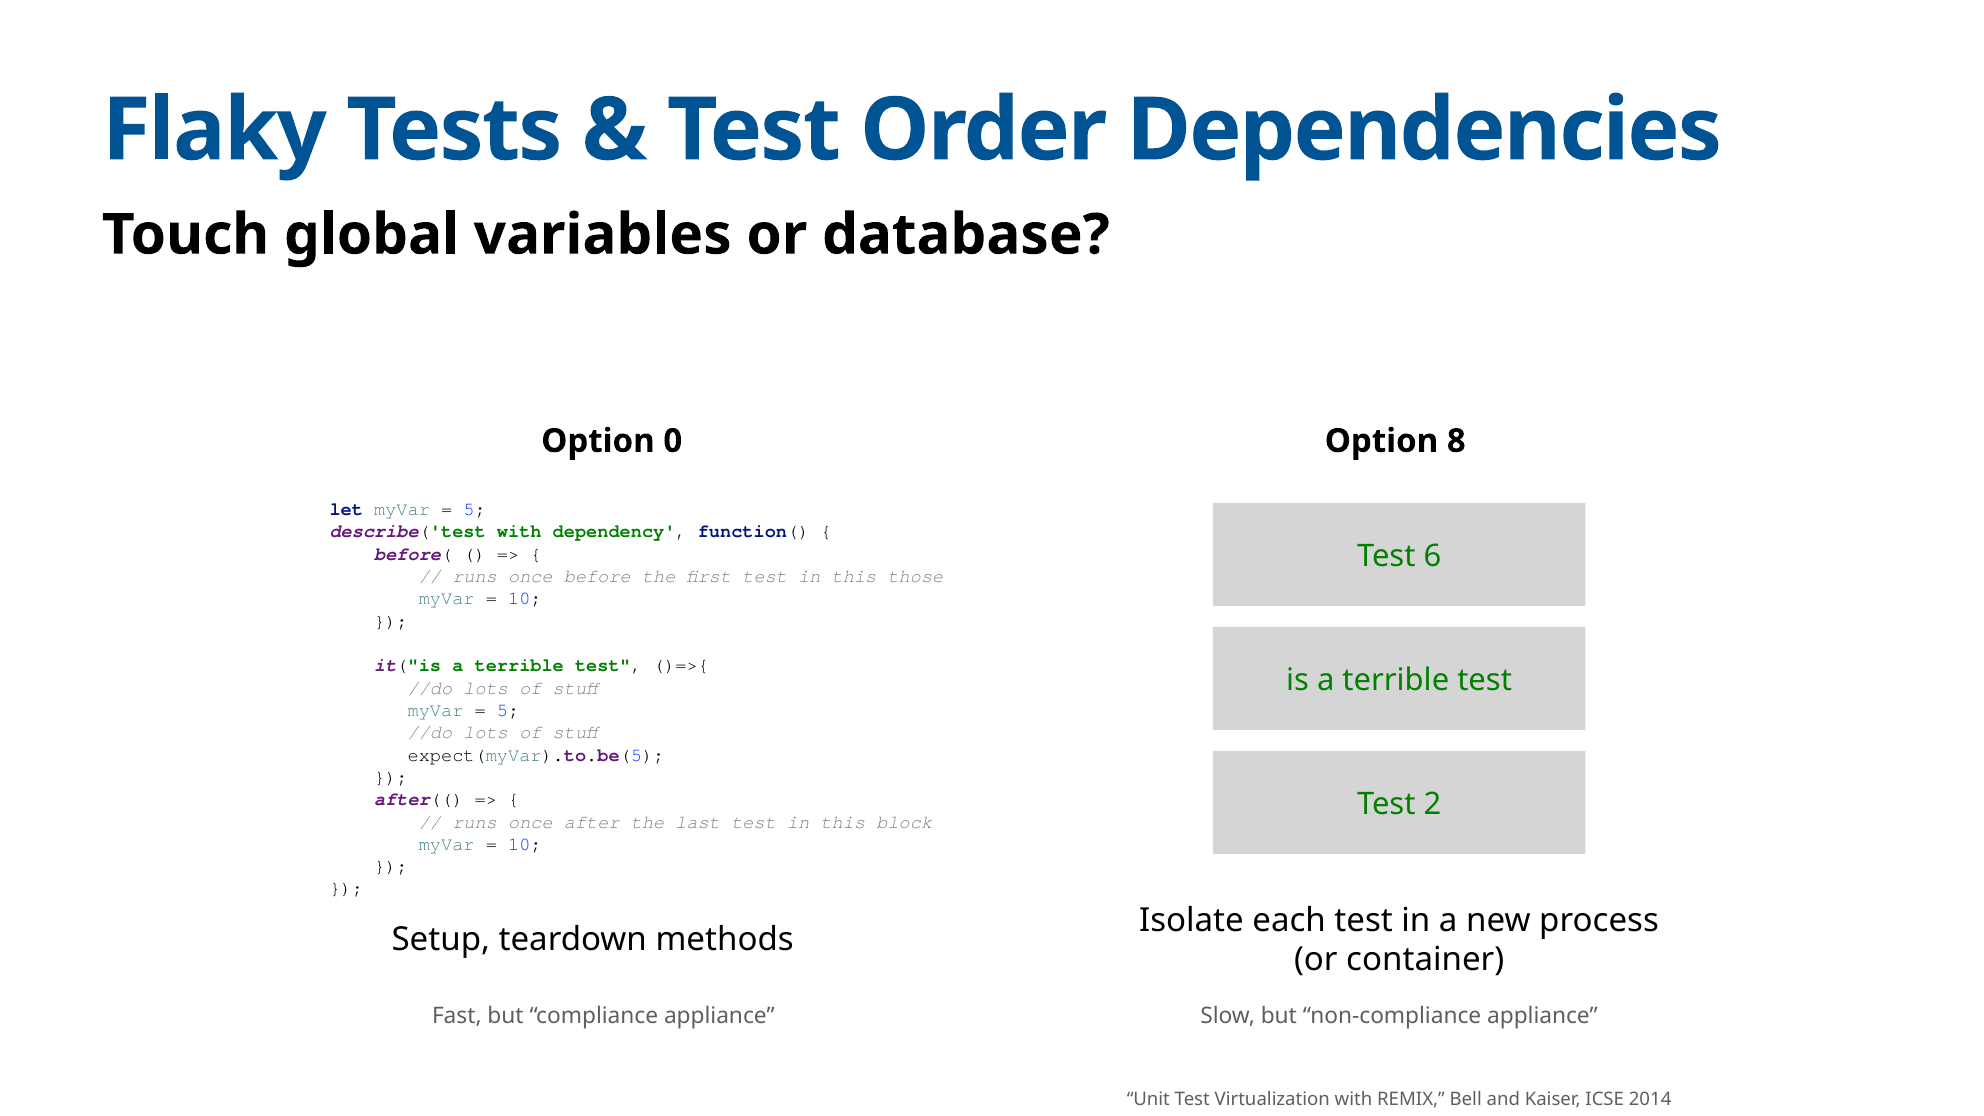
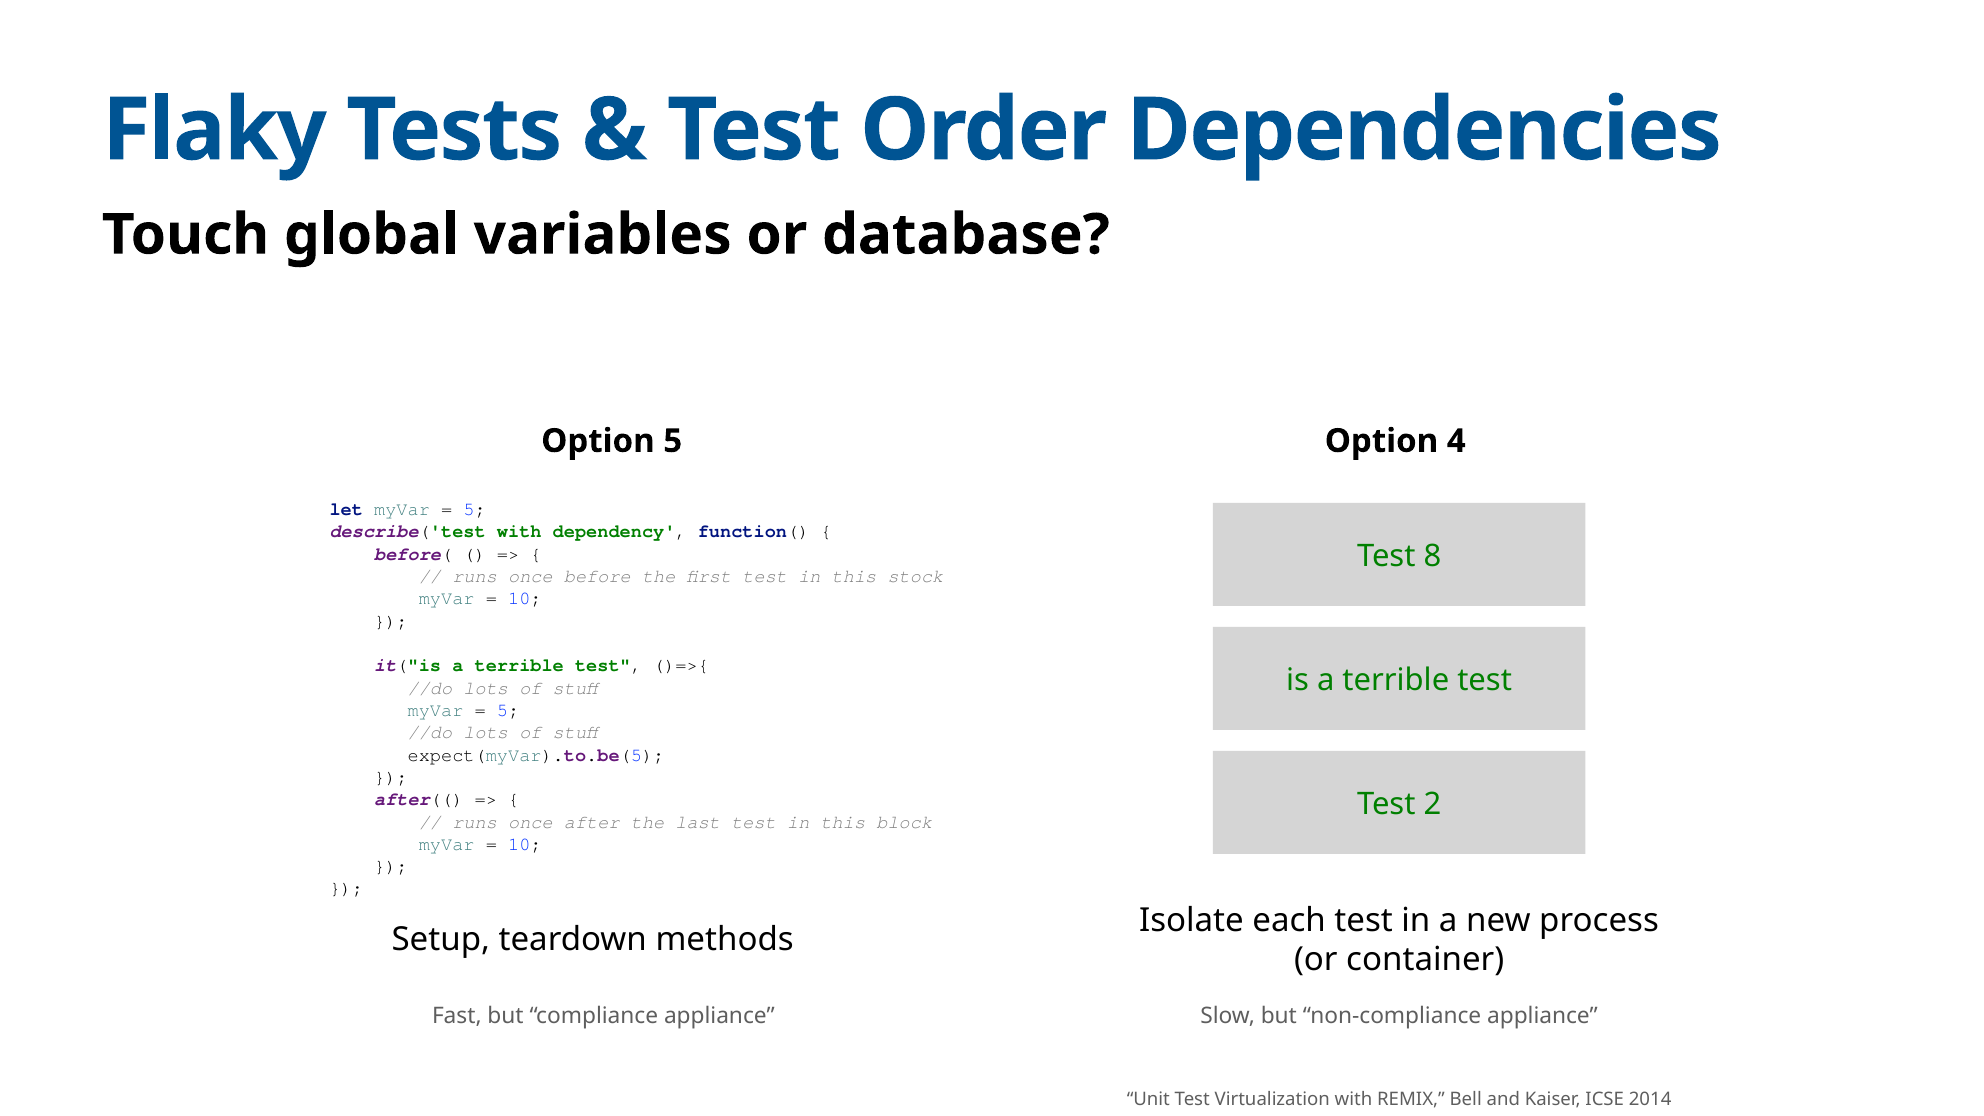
Option 0: 0 -> 5
8: 8 -> 4
6: 6 -> 8
those: those -> stock
